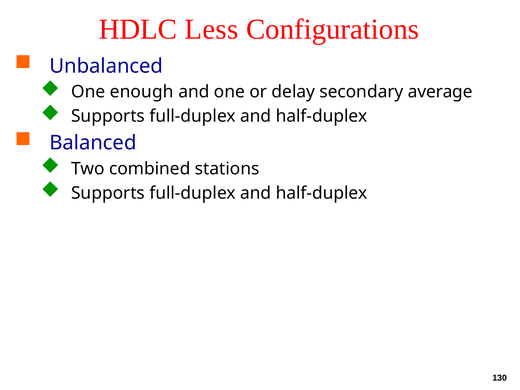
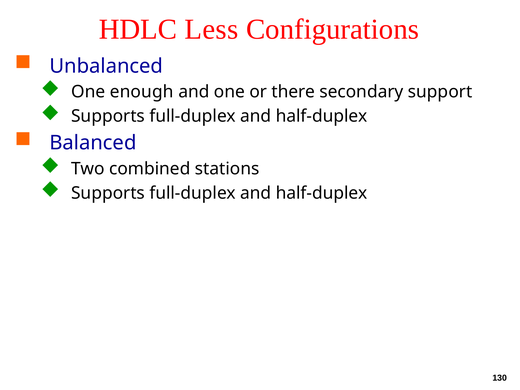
delay: delay -> there
average: average -> support
